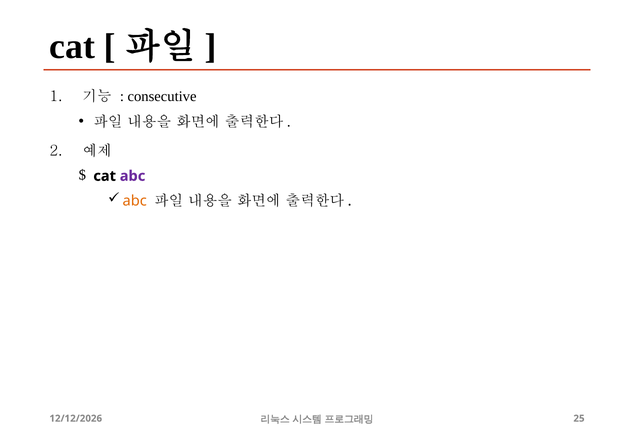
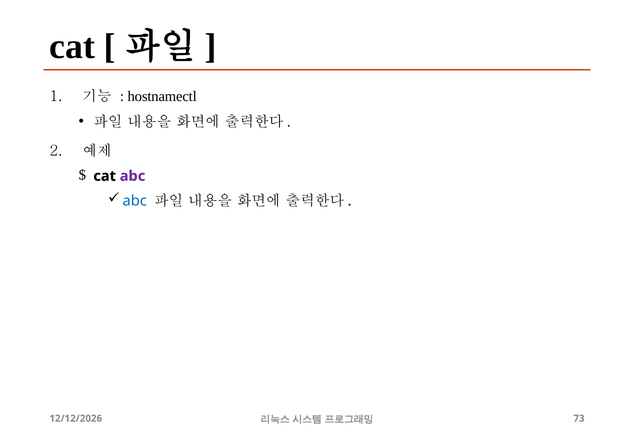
consecutive: consecutive -> hostnamectl
abc at (135, 201) colour: orange -> blue
25: 25 -> 73
